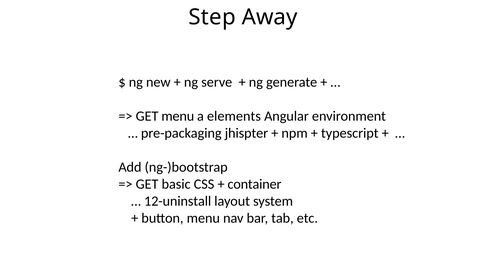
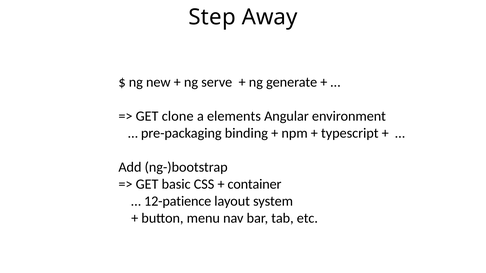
GET menu: menu -> clone
jhispter: jhispter -> binding
12-uninstall: 12-uninstall -> 12-patience
